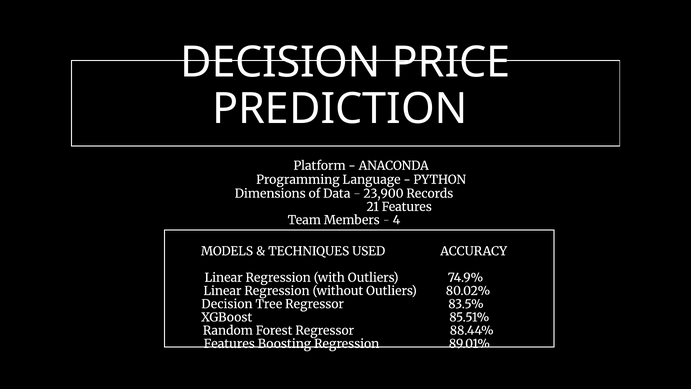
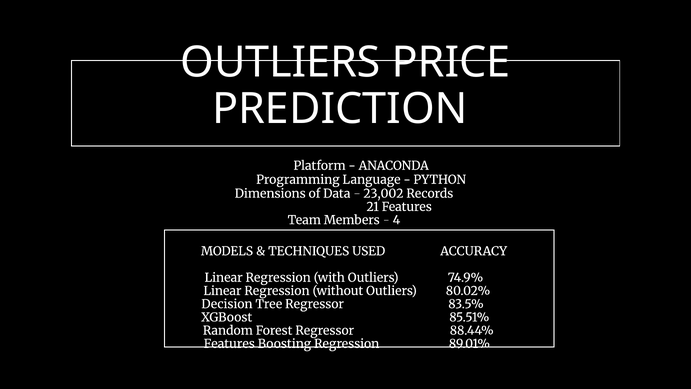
DECISION at (281, 62): DECISION -> OUTLIERS
23,900: 23,900 -> 23,002
